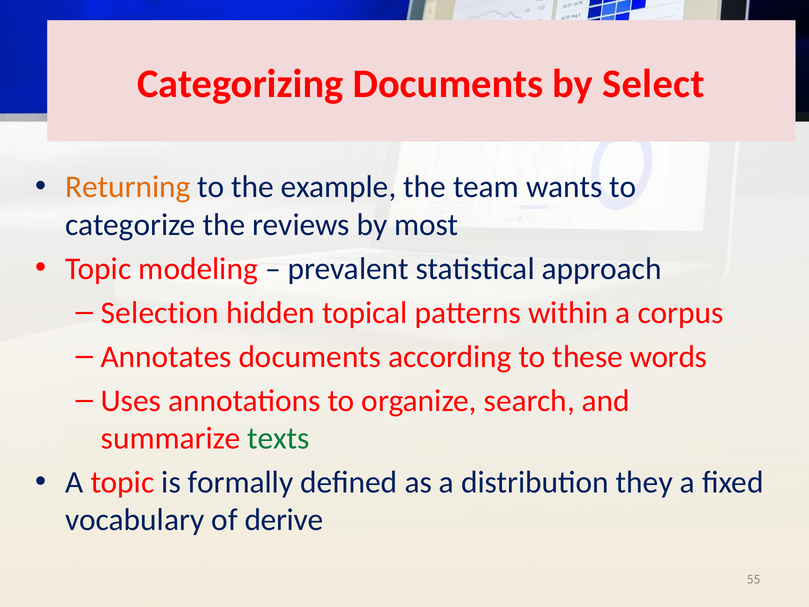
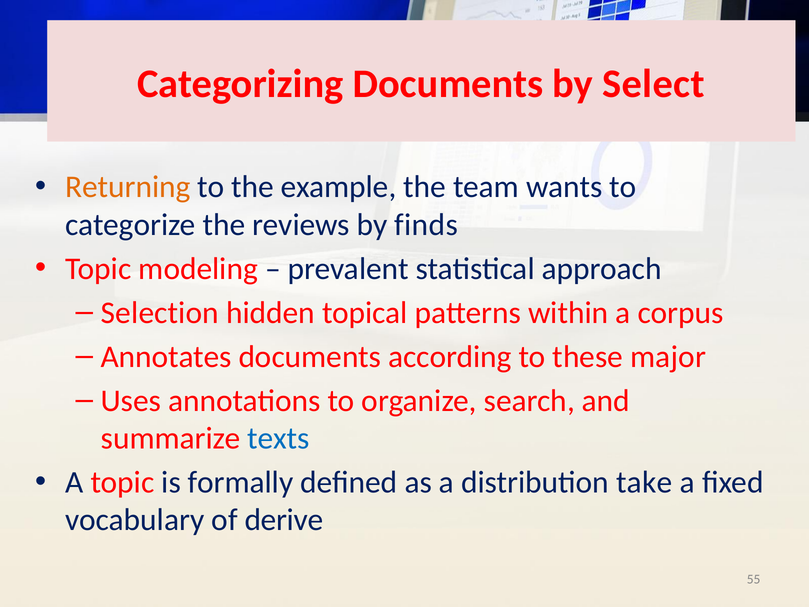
most: most -> finds
words: words -> major
texts colour: green -> blue
they: they -> take
